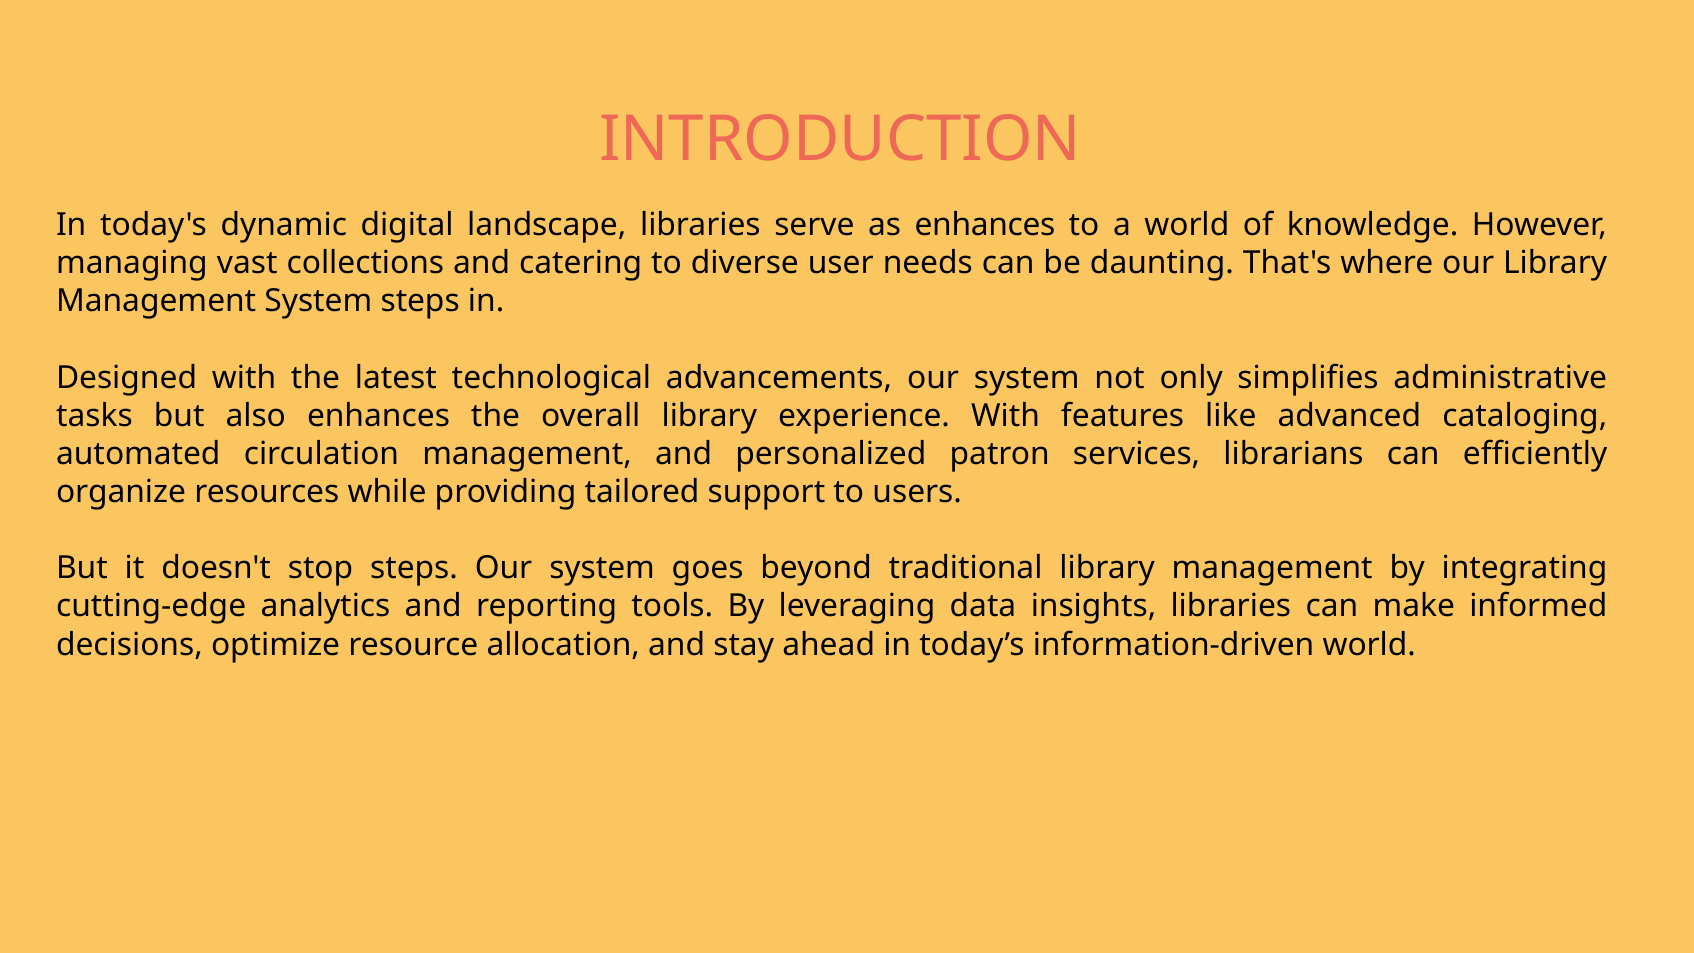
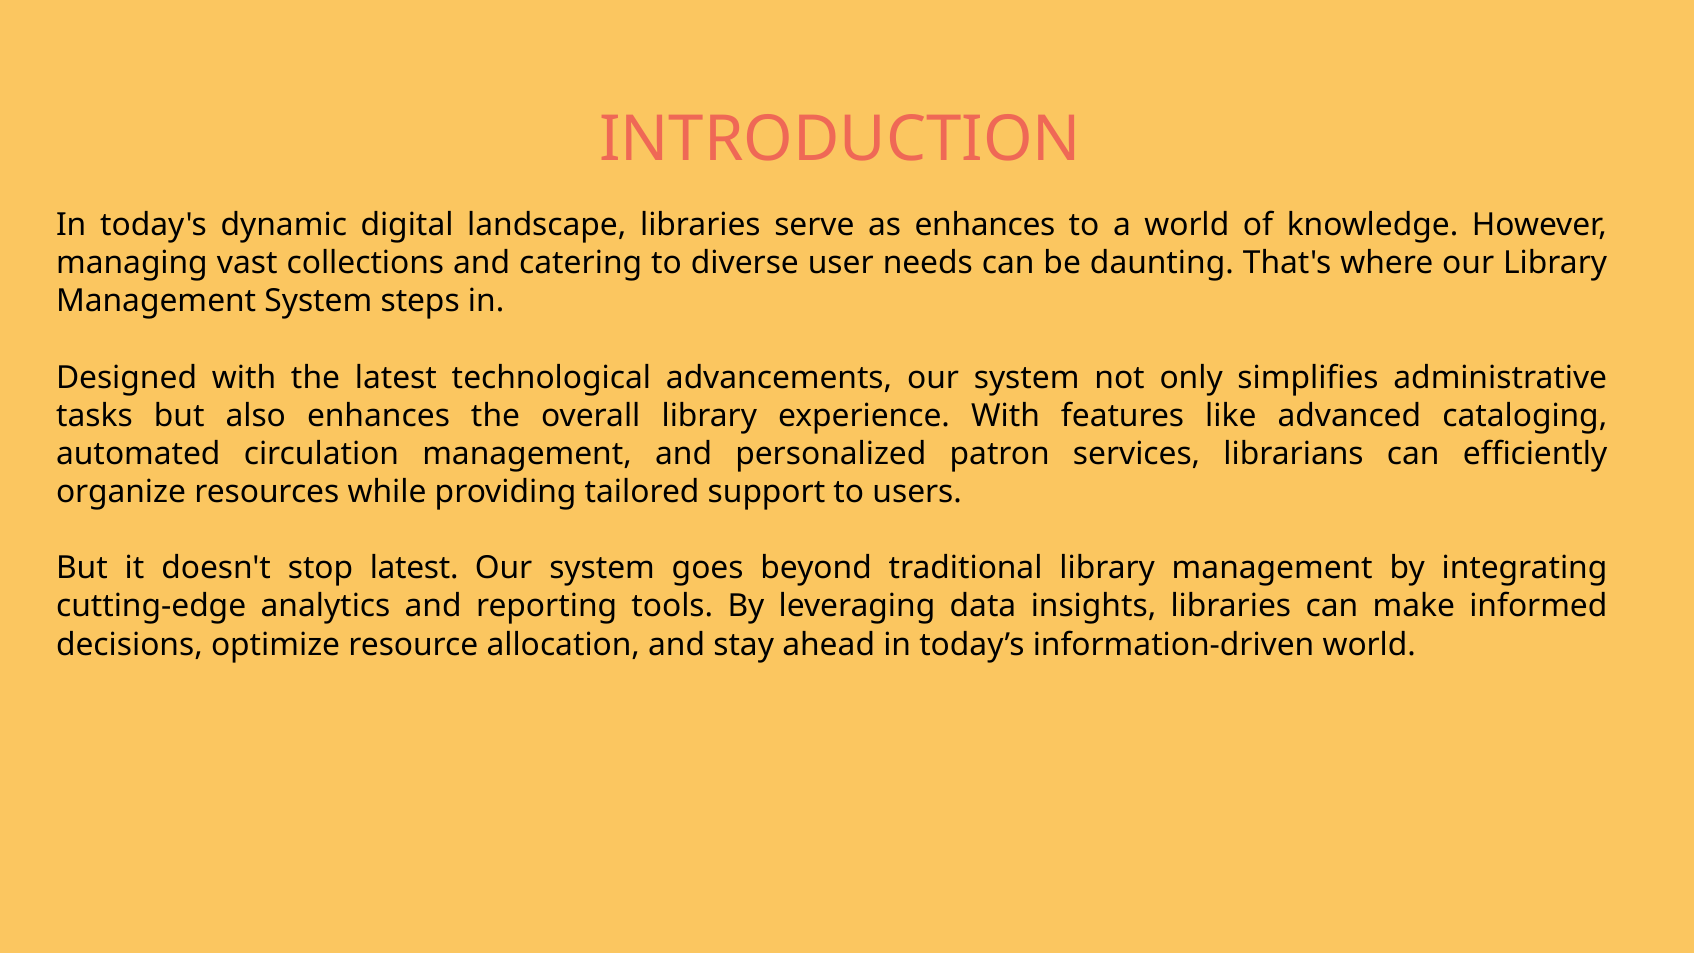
stop steps: steps -> latest
